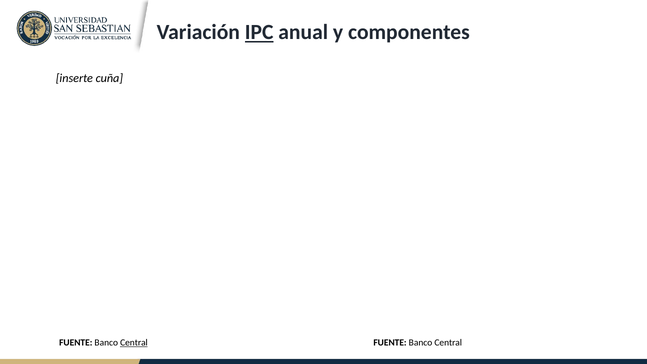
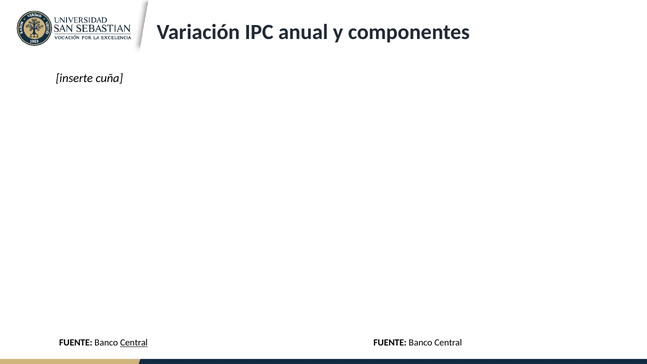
IPC underline: present -> none
